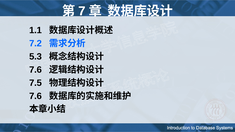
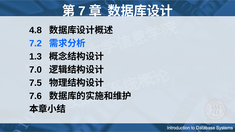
1.1: 1.1 -> 4.8
5.3: 5.3 -> 1.3
7.6 at (36, 70): 7.6 -> 7.0
